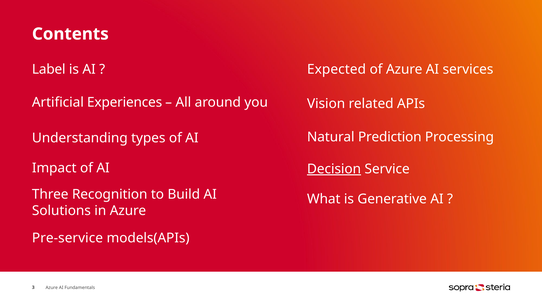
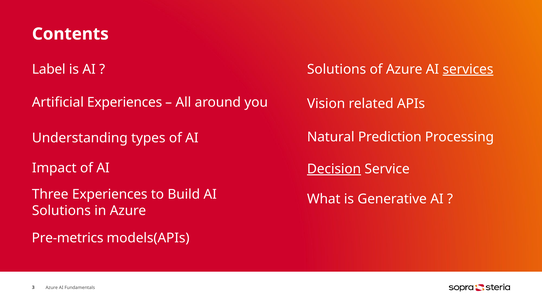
Expected at (337, 69): Expected -> Solutions
services underline: none -> present
Three Recognition: Recognition -> Experiences
Pre-service: Pre-service -> Pre-metrics
